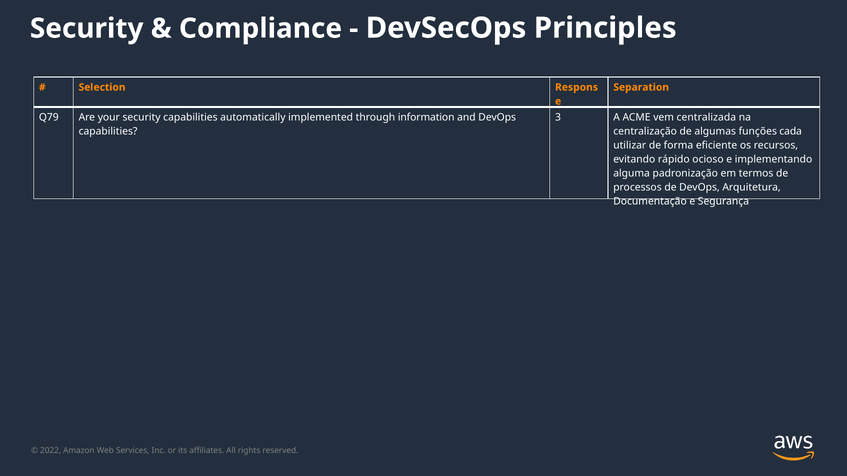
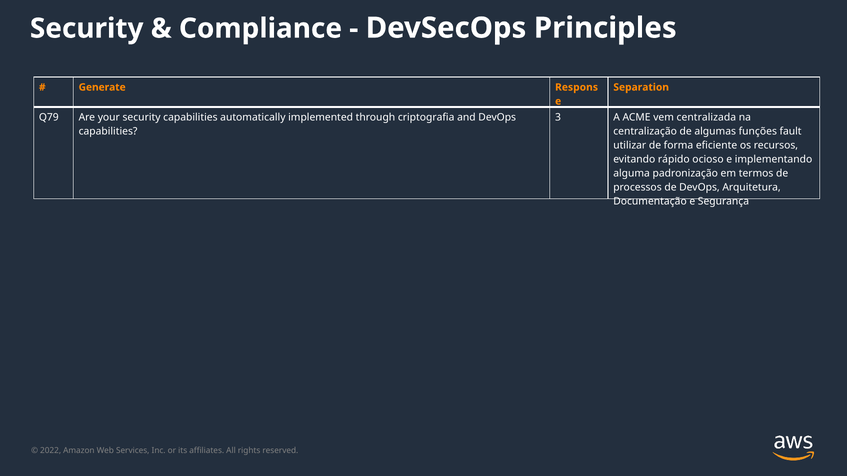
Selection: Selection -> Generate
information: information -> criptografia
cada: cada -> fault
